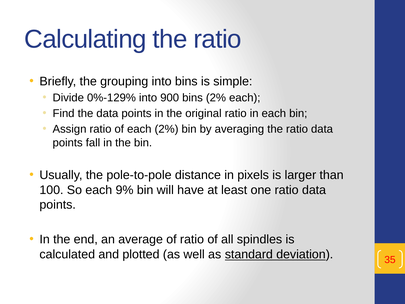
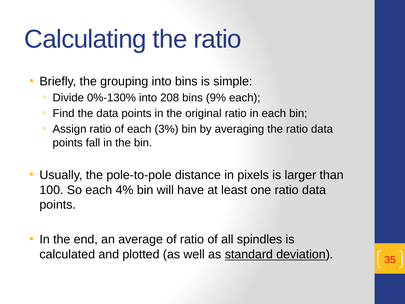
0%-129%: 0%-129% -> 0%-130%
900: 900 -> 208
bins 2%: 2% -> 9%
each 2%: 2% -> 3%
9%: 9% -> 4%
